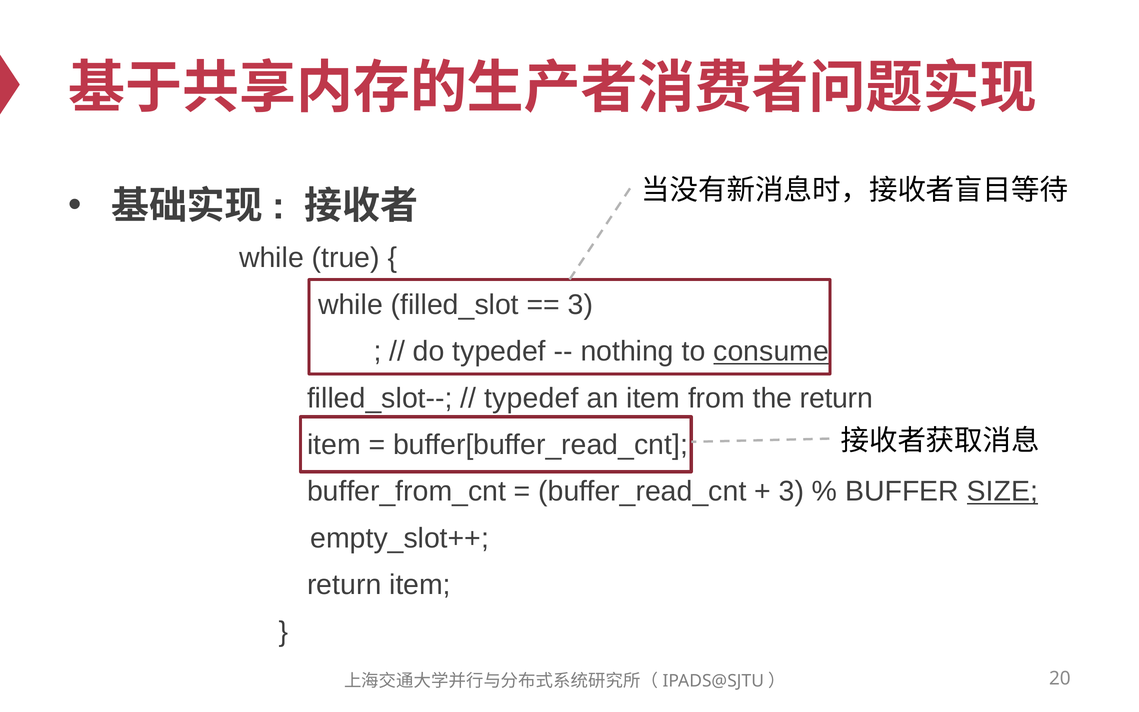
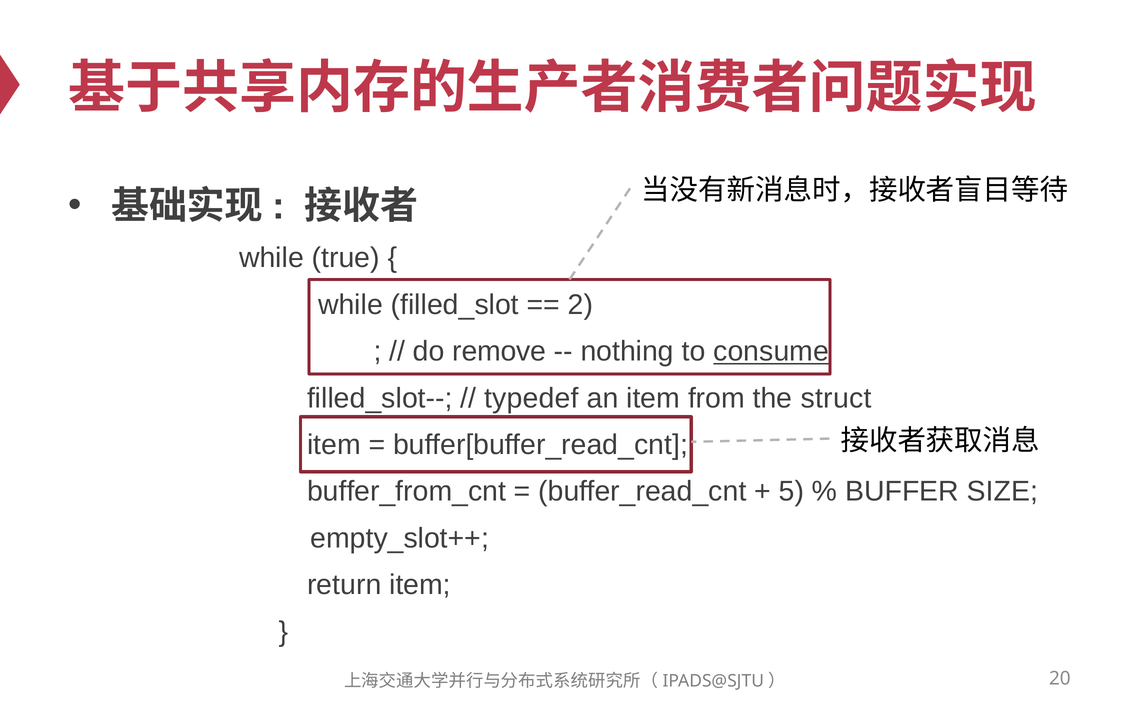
3 at (580, 305): 3 -> 2
do typedef: typedef -> remove
the return: return -> struct
3 at (791, 491): 3 -> 5
SIZE underline: present -> none
